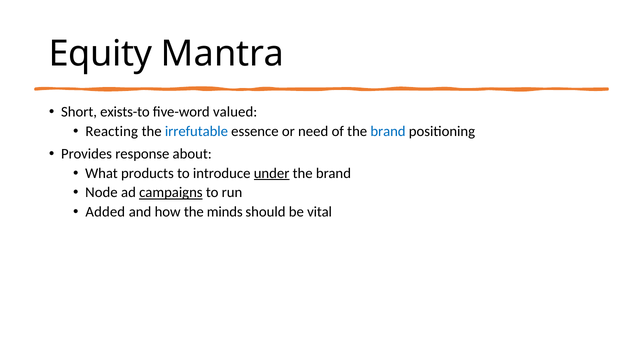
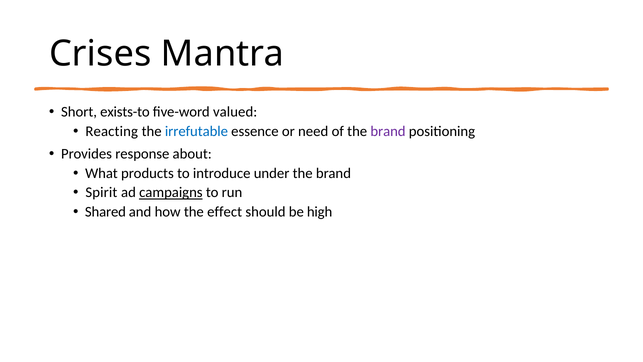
Equity: Equity -> Crises
brand at (388, 131) colour: blue -> purple
under underline: present -> none
Node: Node -> Spirit
Added: Added -> Shared
minds: minds -> effect
vital: vital -> high
